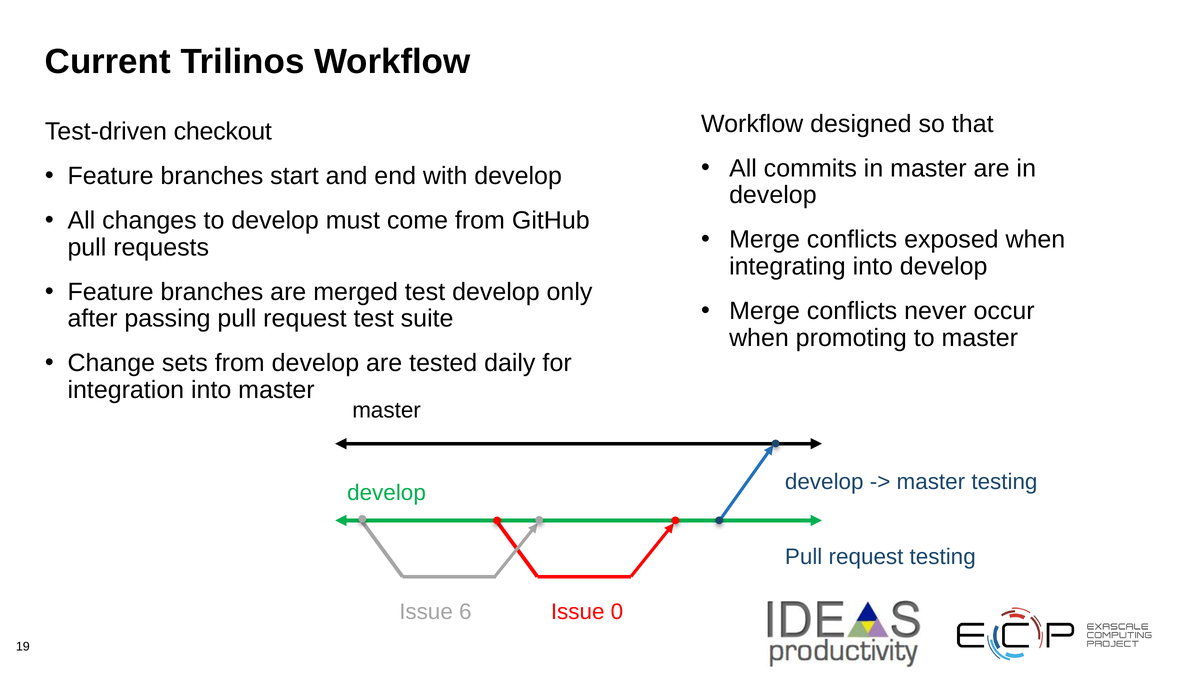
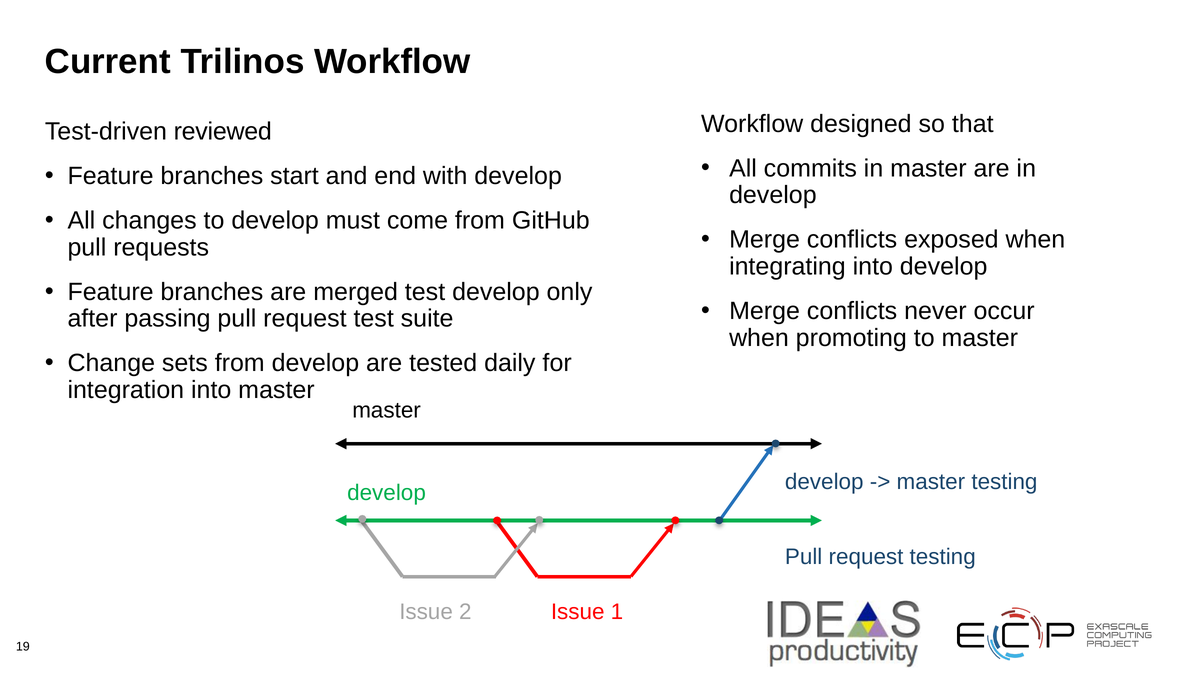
checkout: checkout -> reviewed
6: 6 -> 2
0: 0 -> 1
